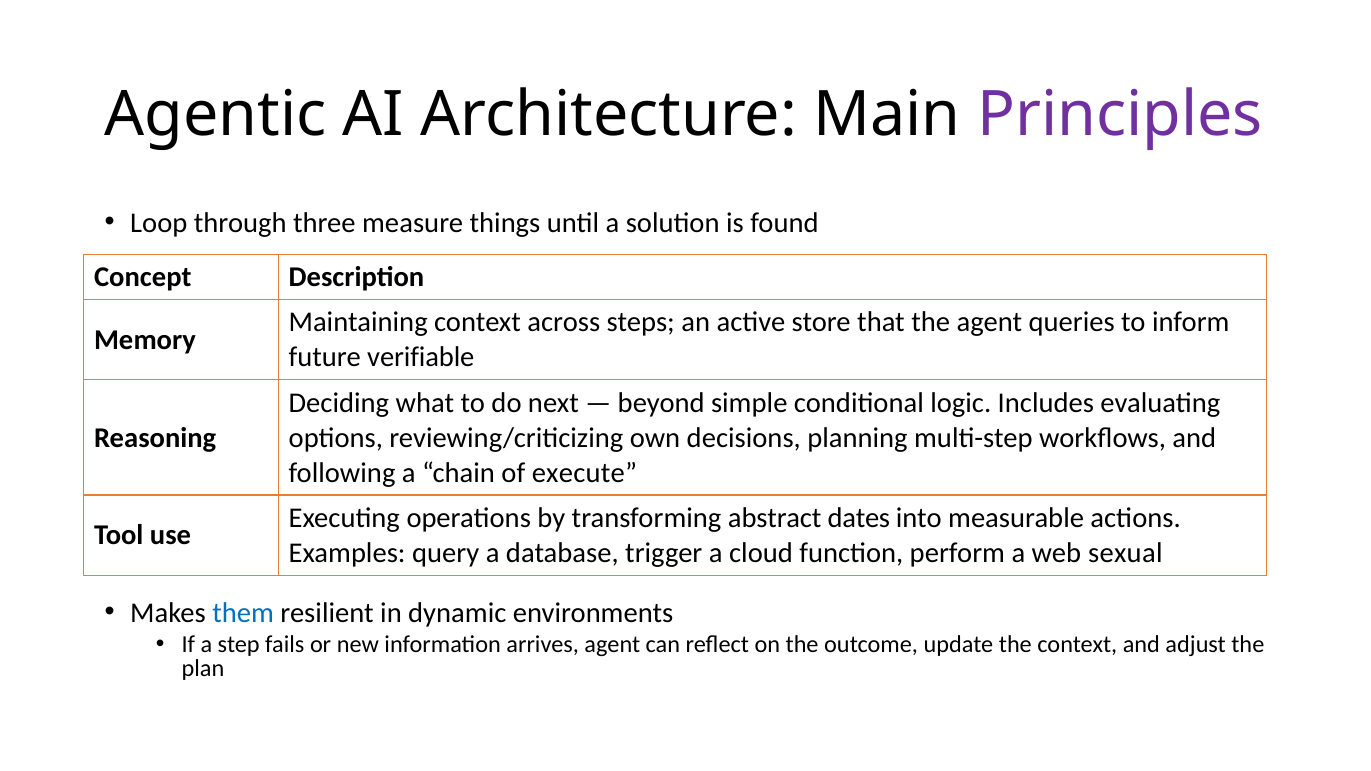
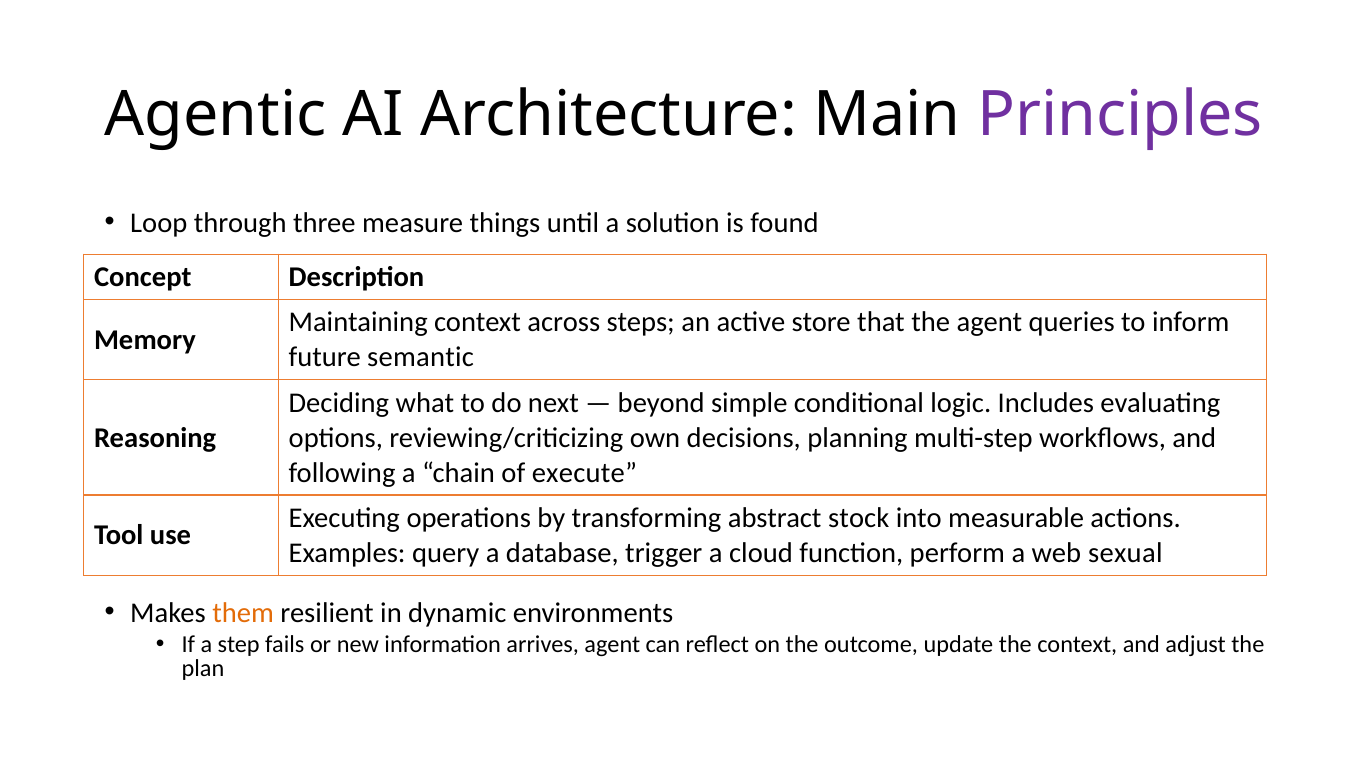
verifiable: verifiable -> semantic
dates: dates -> stock
them colour: blue -> orange
